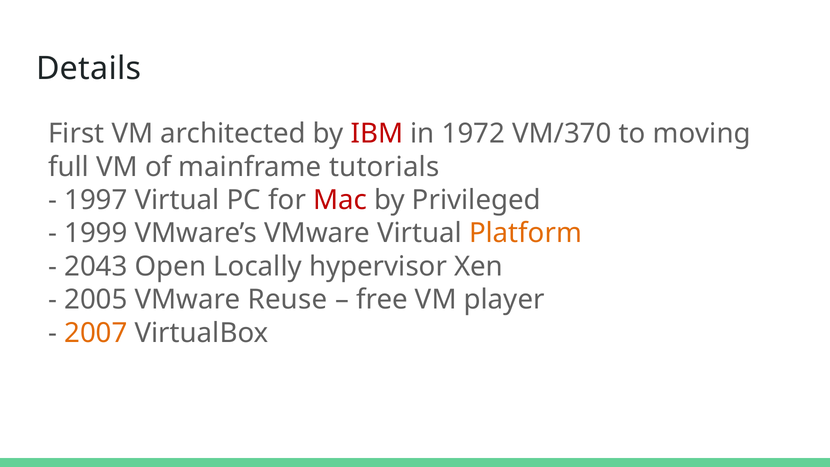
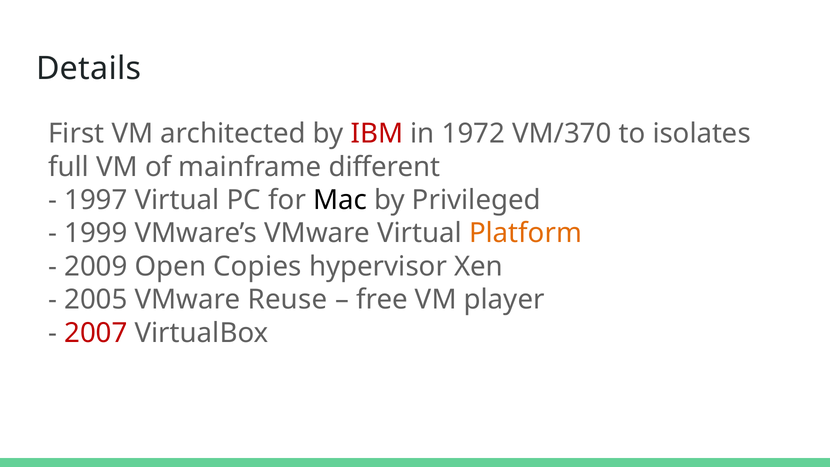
moving: moving -> isolates
tutorials: tutorials -> different
Mac colour: red -> black
2043: 2043 -> 2009
Locally: Locally -> Copies
2007 colour: orange -> red
